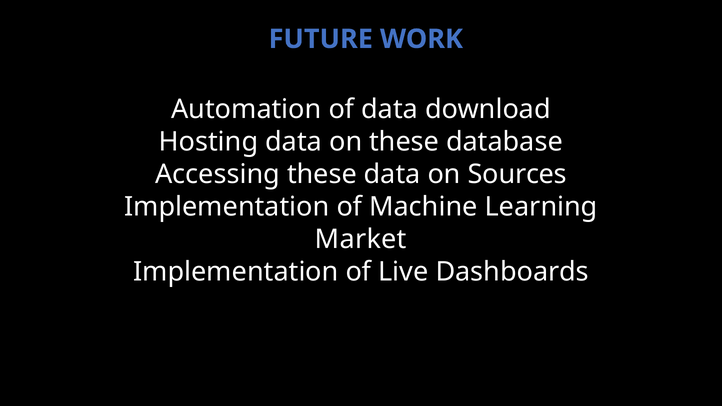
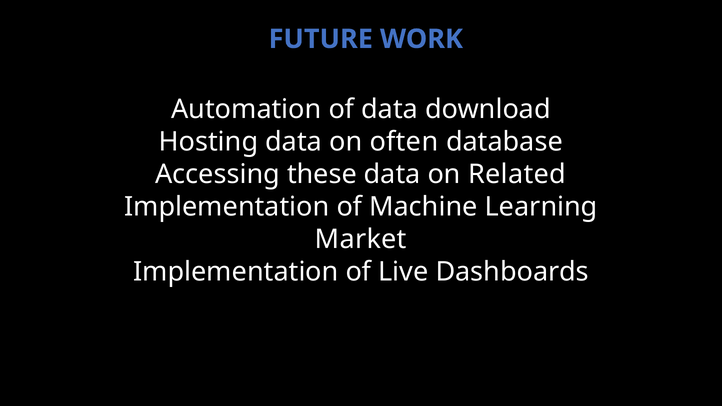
on these: these -> often
Sources: Sources -> Related
